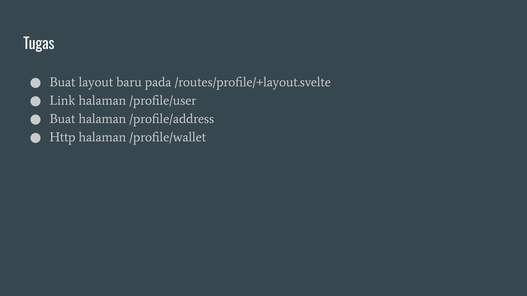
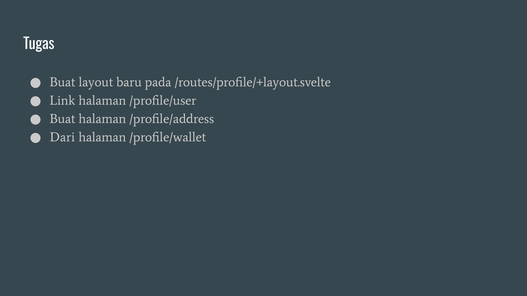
Http: Http -> Dari
